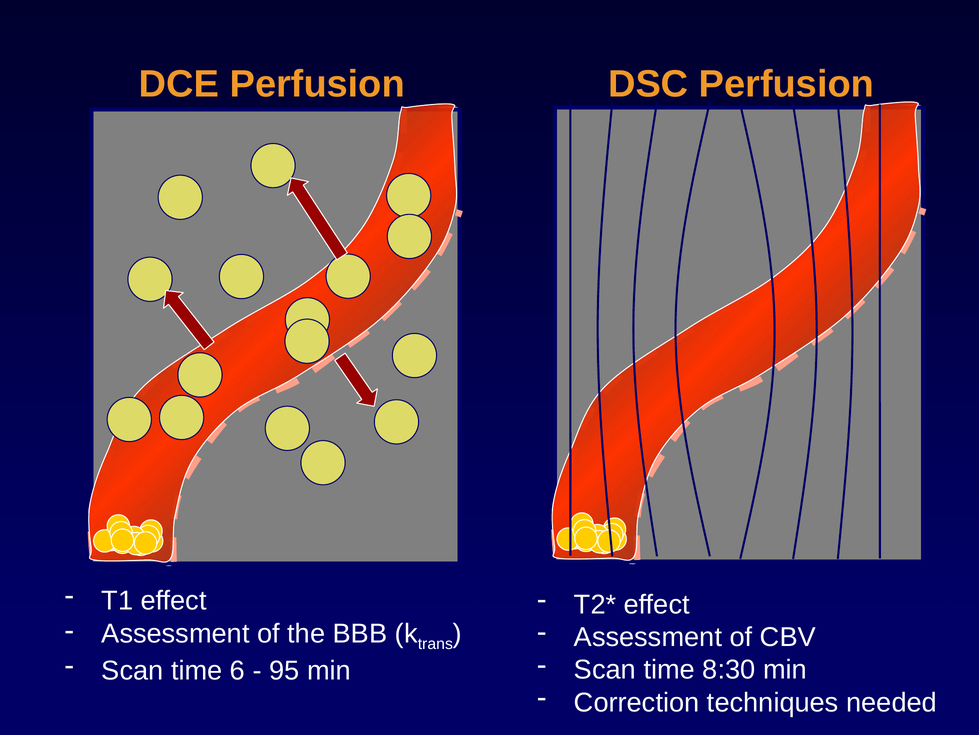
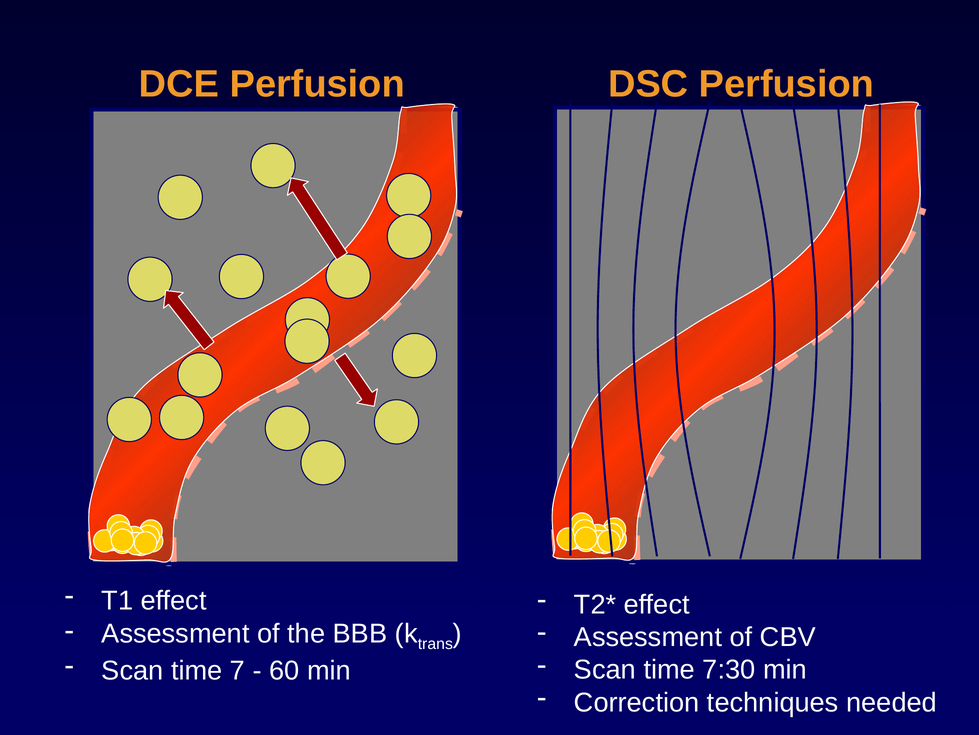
8:30: 8:30 -> 7:30
6: 6 -> 7
95: 95 -> 60
